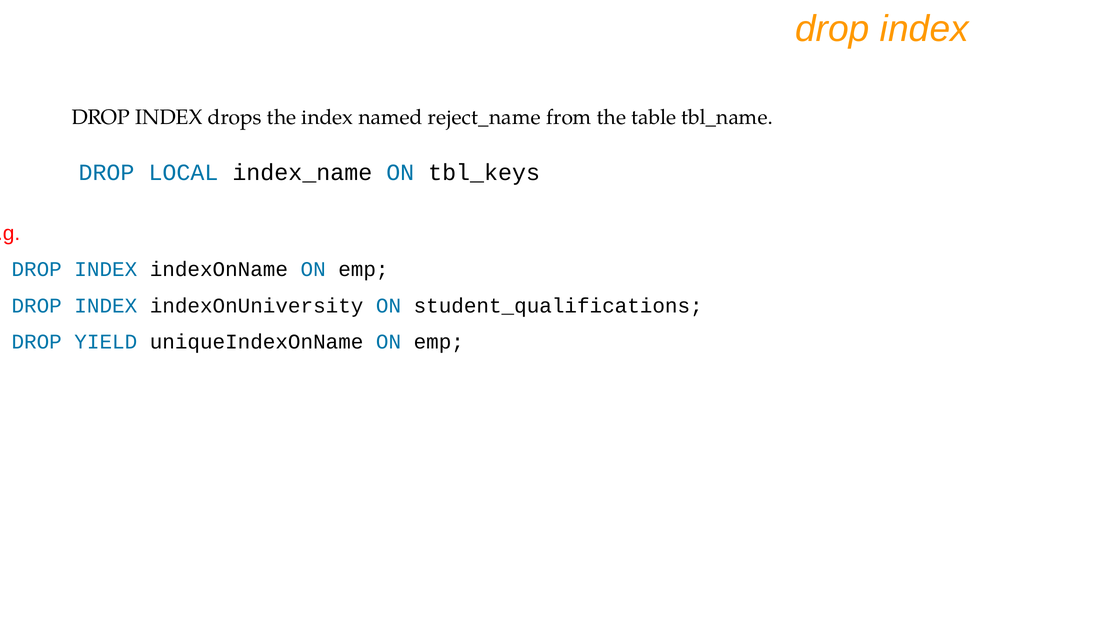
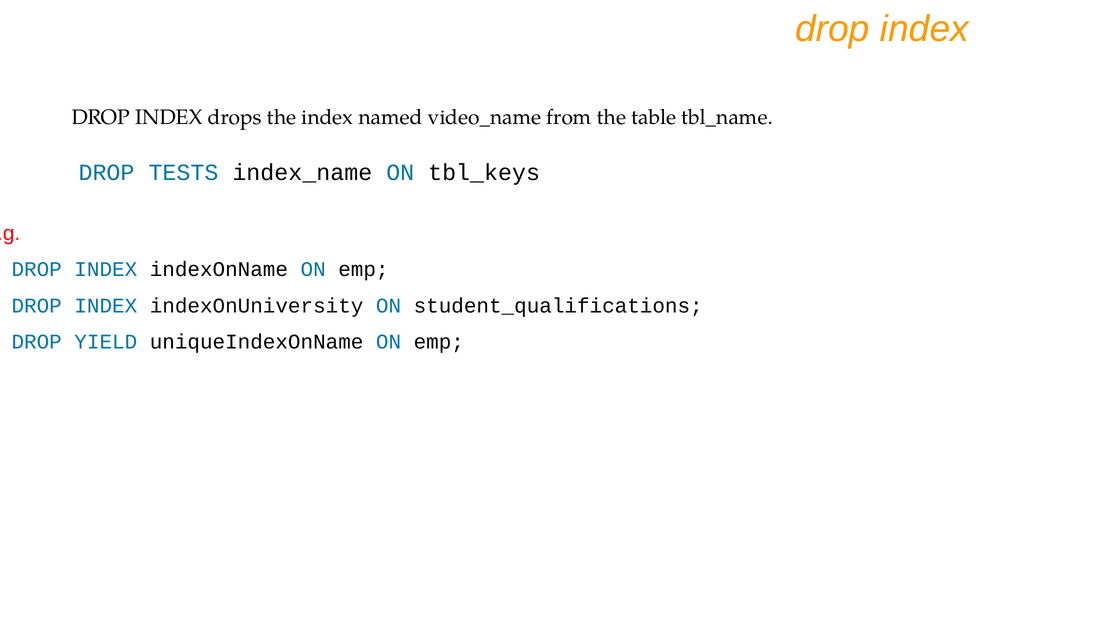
reject_name: reject_name -> video_name
LOCAL: LOCAL -> TESTS
